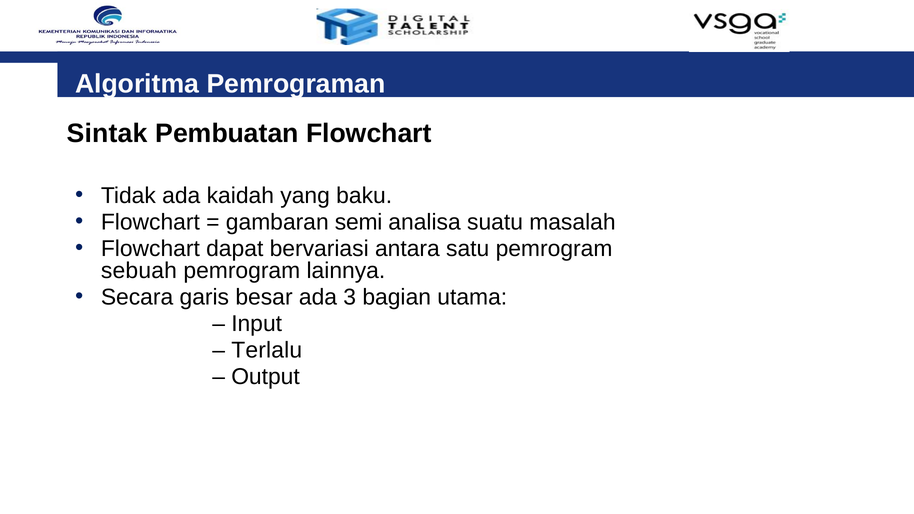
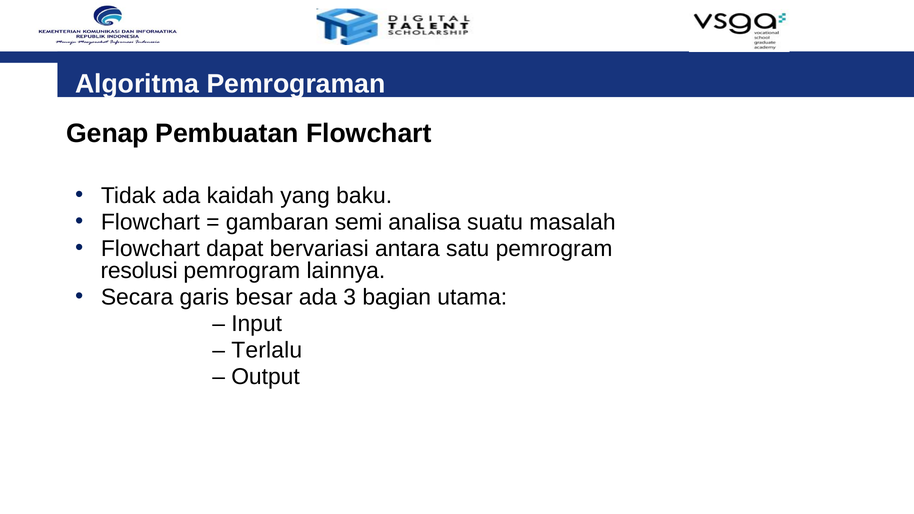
Sintak: Sintak -> Genap
sebuah: sebuah -> resolusi
